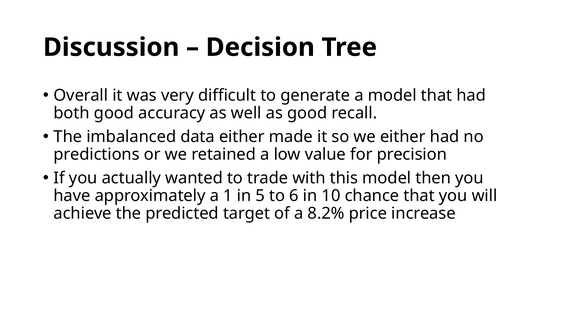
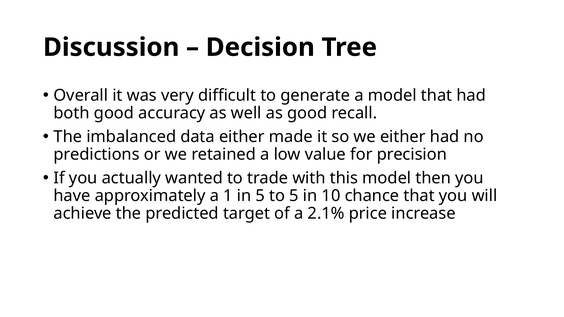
to 6: 6 -> 5
8.2%: 8.2% -> 2.1%
